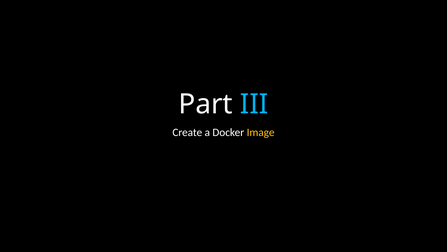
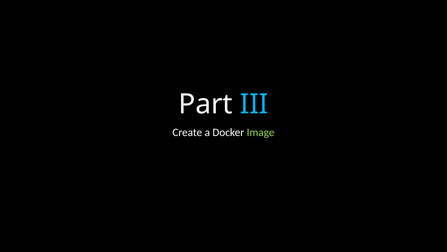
Image colour: yellow -> light green
